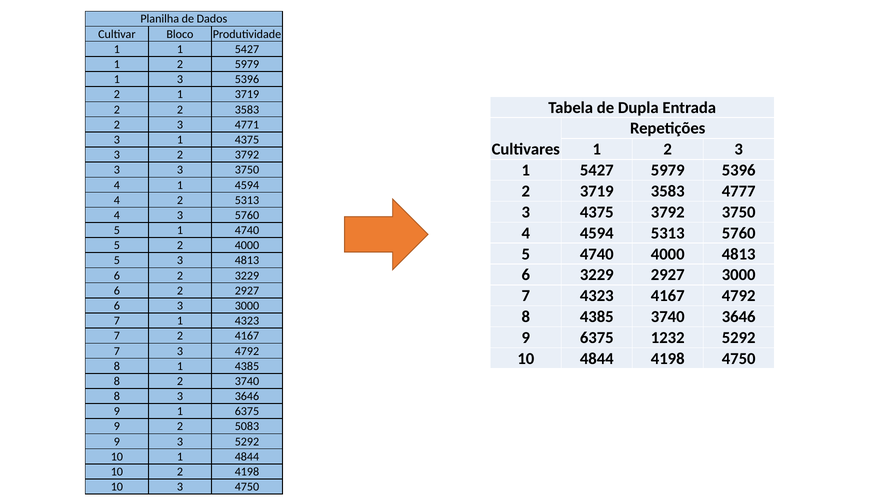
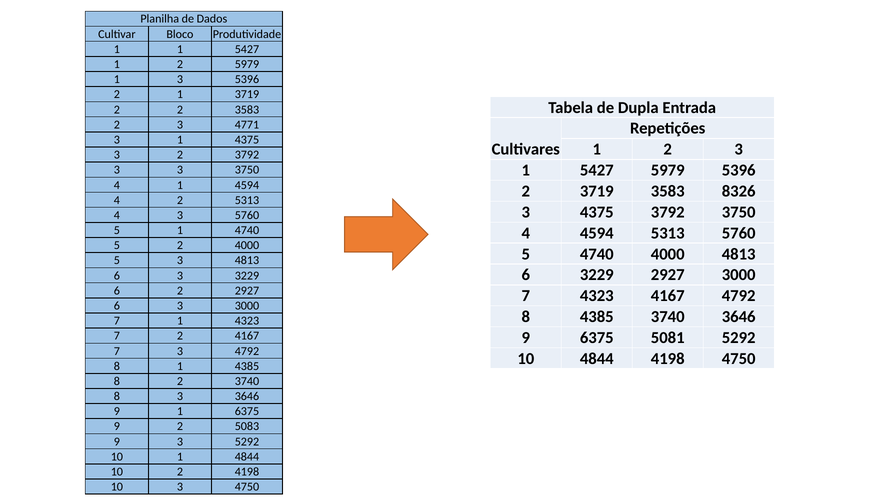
4777: 4777 -> 8326
2 at (180, 276): 2 -> 3
1232: 1232 -> 5081
